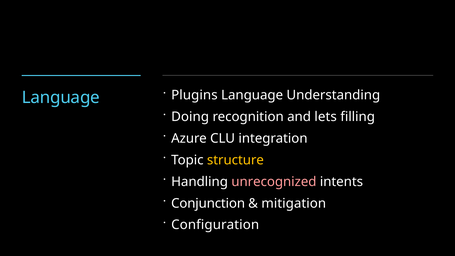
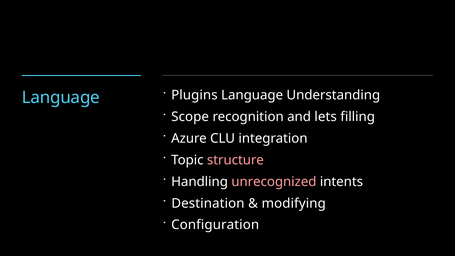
Doing: Doing -> Scope
structure colour: yellow -> pink
Conjunction: Conjunction -> Destination
mitigation: mitigation -> modifying
